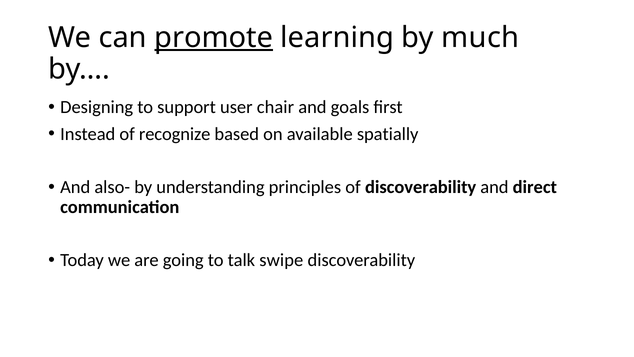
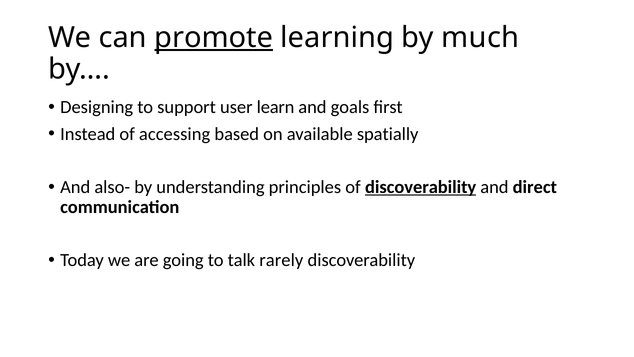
chair: chair -> learn
recognize: recognize -> accessing
discoverability at (421, 187) underline: none -> present
swipe: swipe -> rarely
